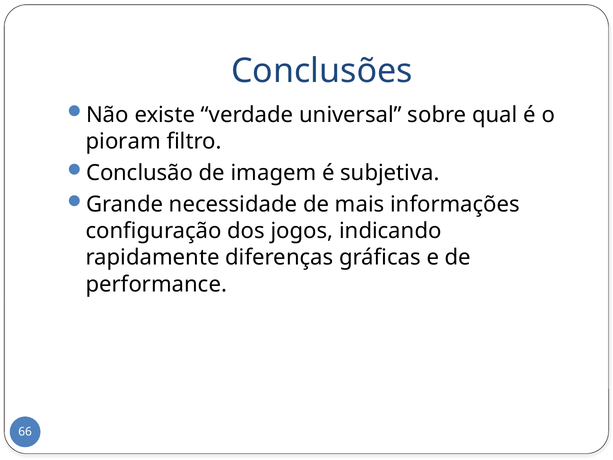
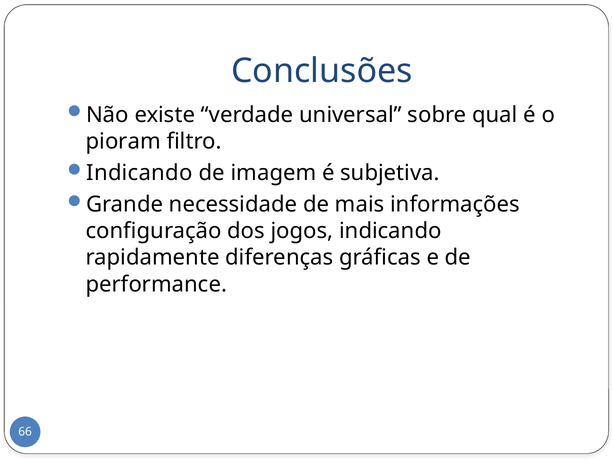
Conclusão at (140, 173): Conclusão -> Indicando
